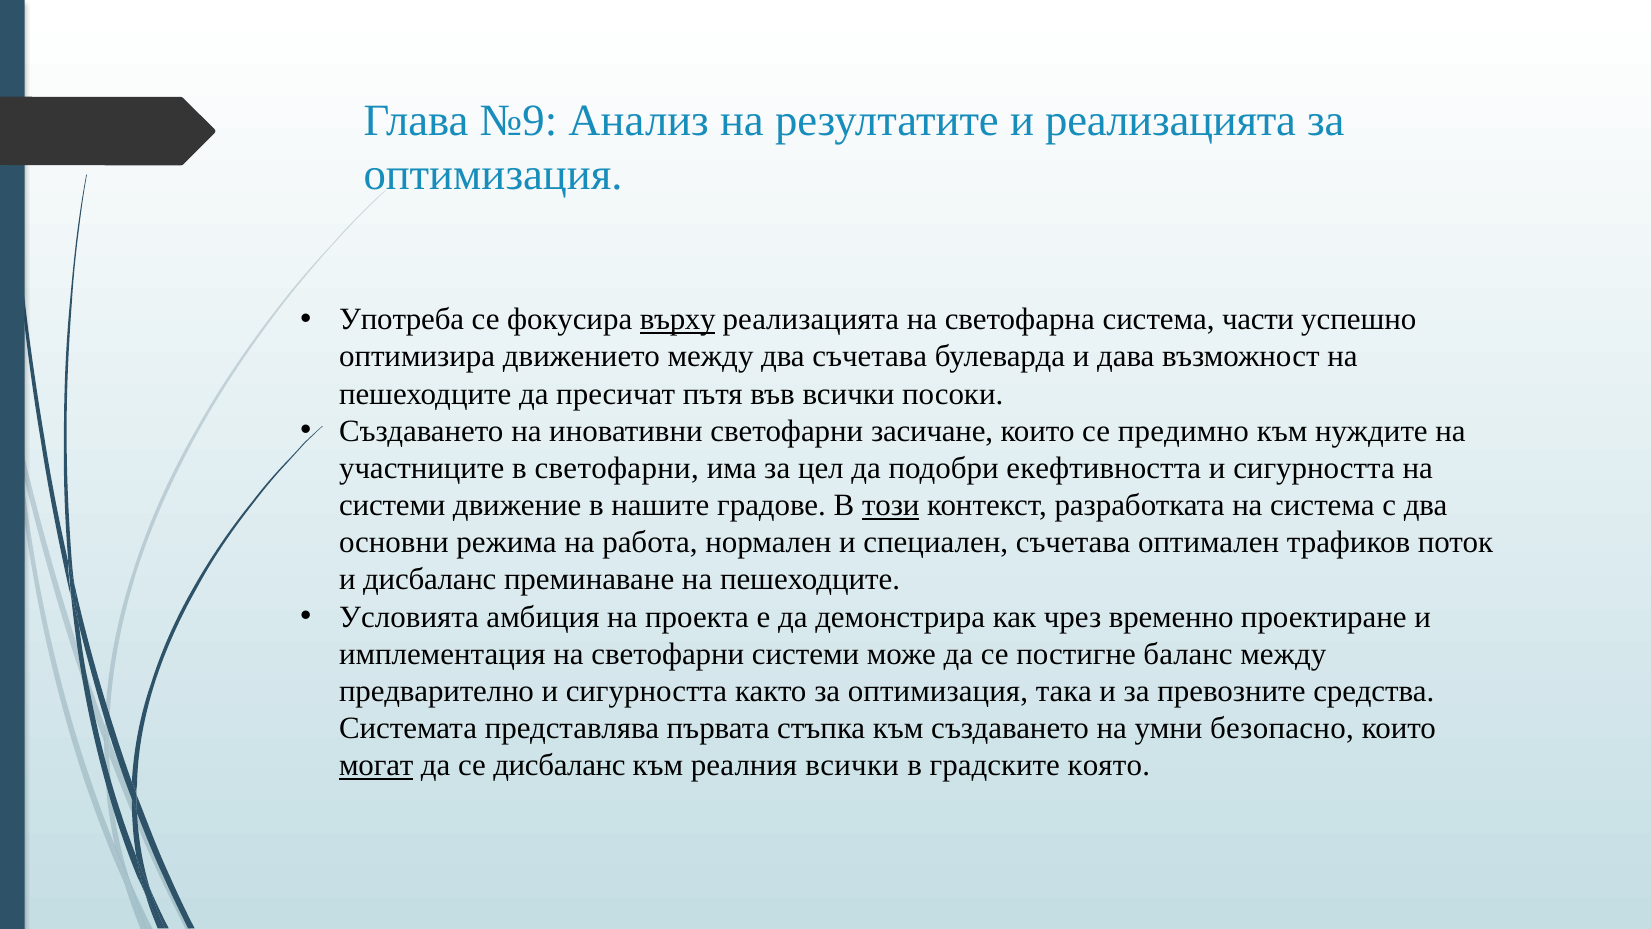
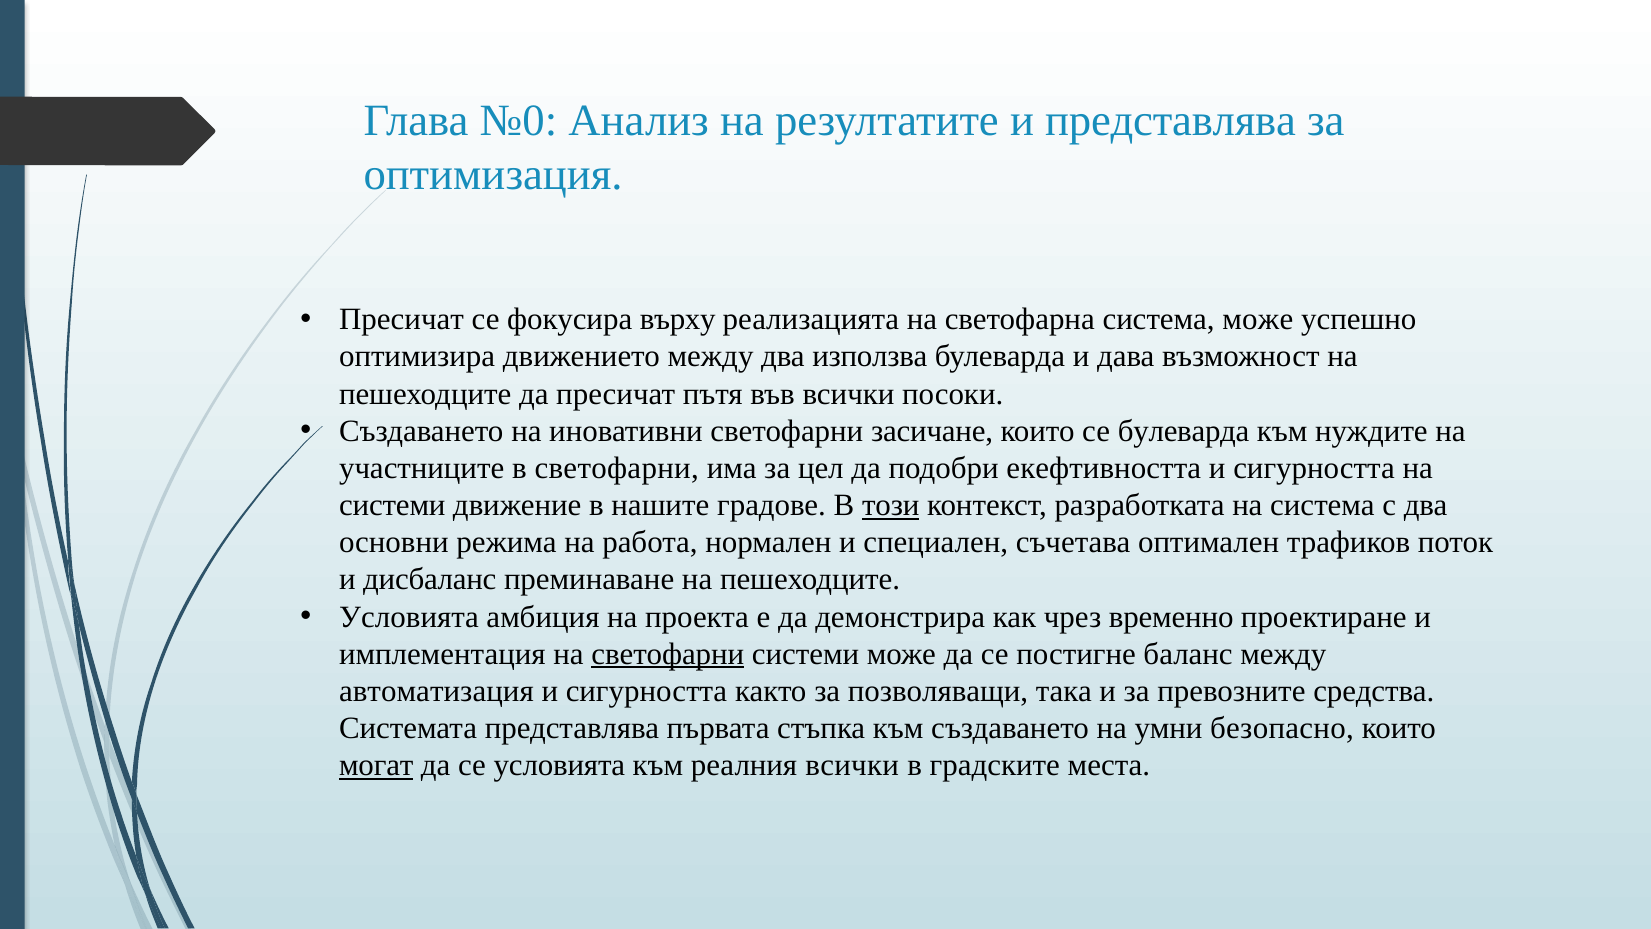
№9: №9 -> №0
и реализацията: реализацията -> представлява
Употреба at (402, 319): Употреба -> Пресичат
върху underline: present -> none
система части: части -> може
два съчетава: съчетава -> използва
се предимно: предимно -> булеварда
светофарни at (668, 654) underline: none -> present
предварително: предварително -> автоматизация
както за оптимизация: оптимизация -> позволяващи
се дисбаланс: дисбаланс -> условията
която: която -> места
